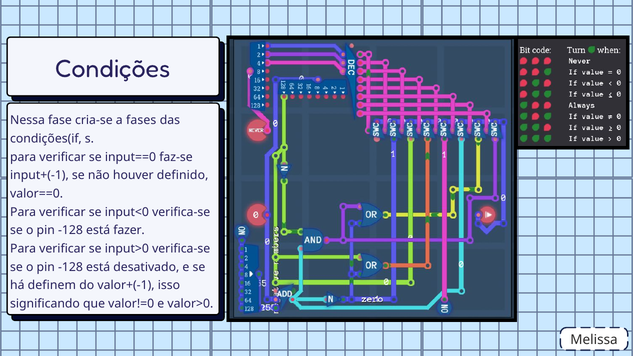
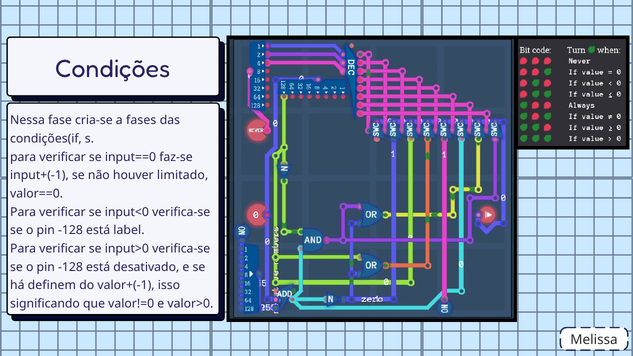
definido: definido -> limitado
fazer: fazer -> label
